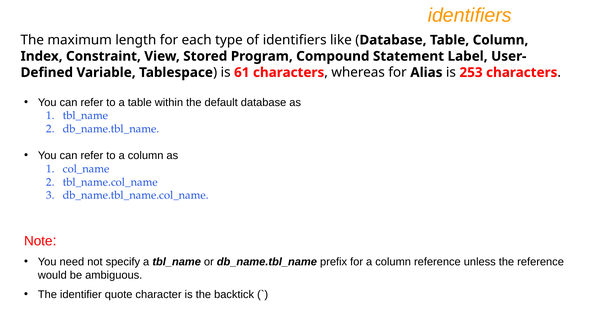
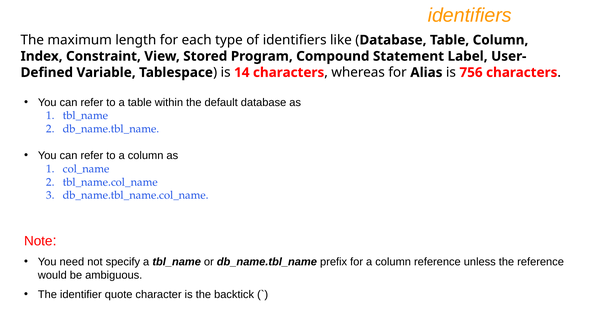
61: 61 -> 14
253: 253 -> 756
